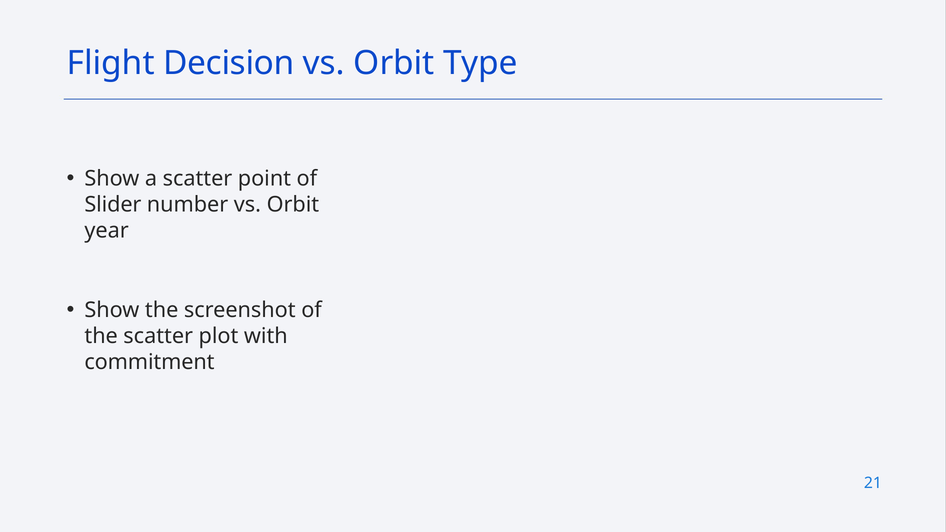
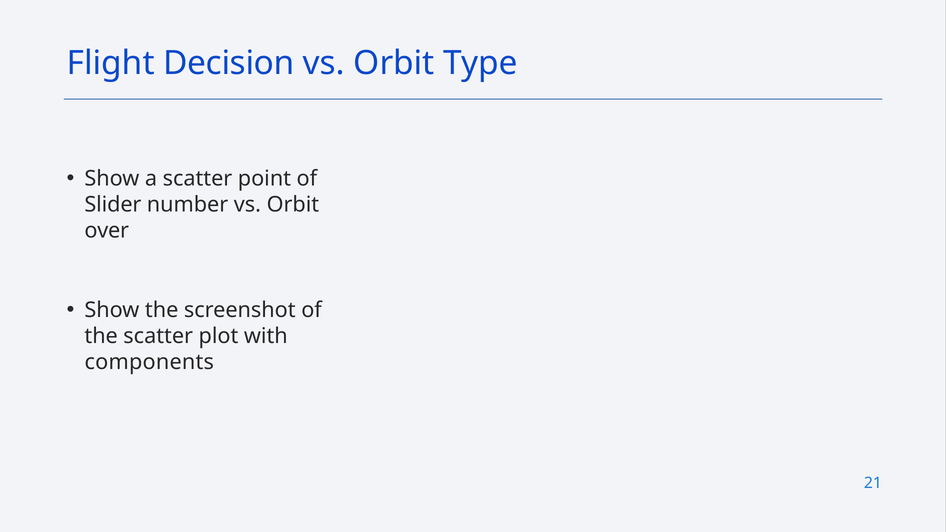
year: year -> over
commitment: commitment -> components
